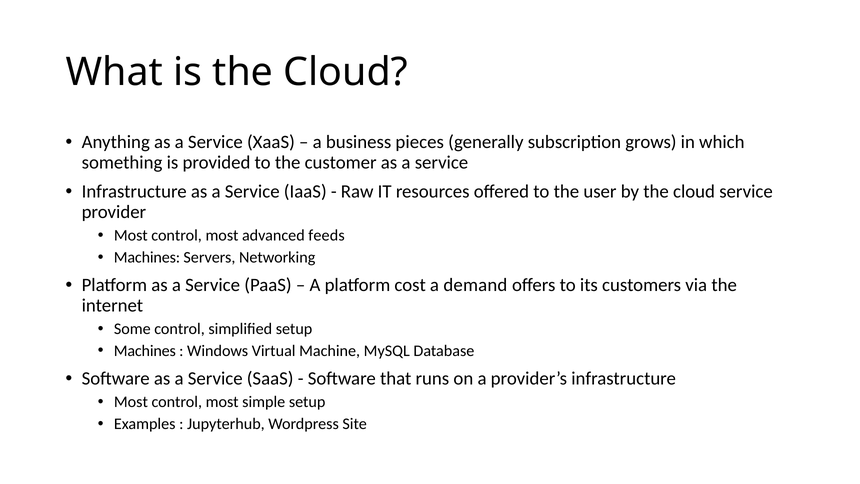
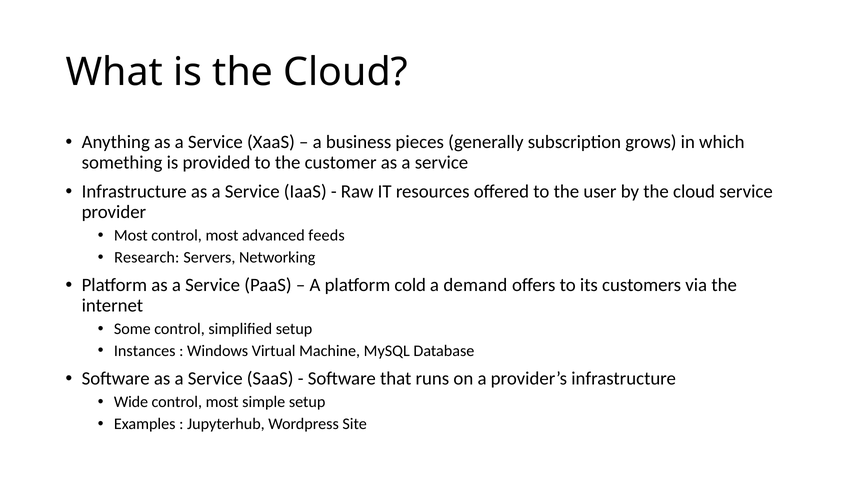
Machines at (147, 257): Machines -> Research
cost: cost -> cold
Machines at (145, 351): Machines -> Instances
Most at (131, 402): Most -> Wide
